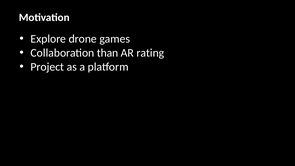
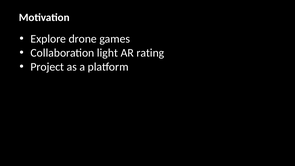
than: than -> light
